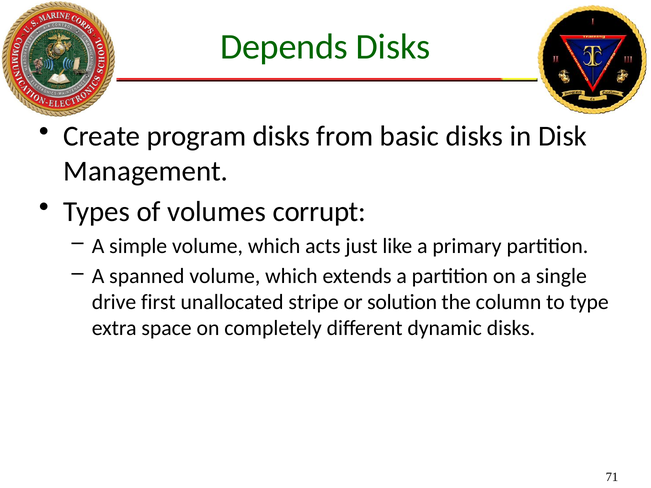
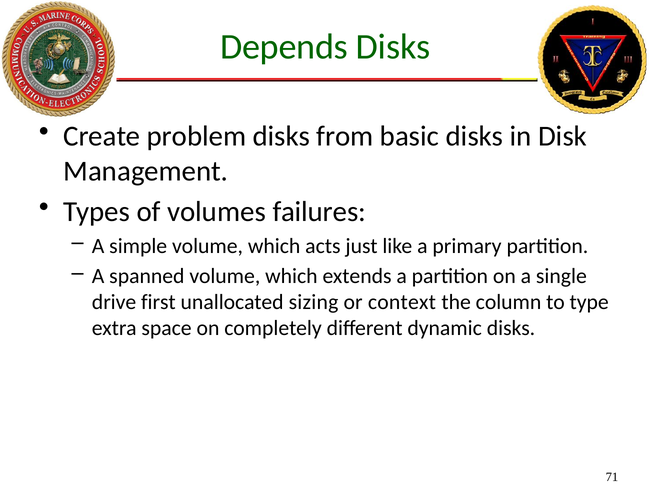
program: program -> problem
corrupt: corrupt -> failures
stripe: stripe -> sizing
solution: solution -> context
